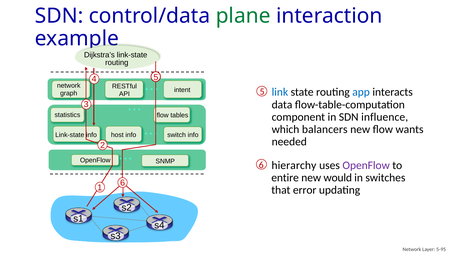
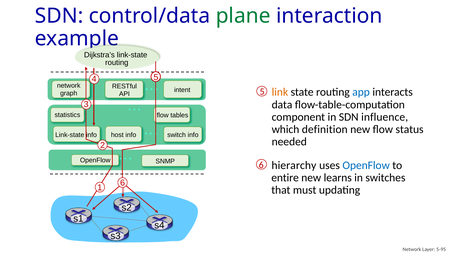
link colour: blue -> orange
balancers: balancers -> definition
wants: wants -> status
OpenFlow at (366, 165) colour: purple -> blue
would: would -> learns
error: error -> must
